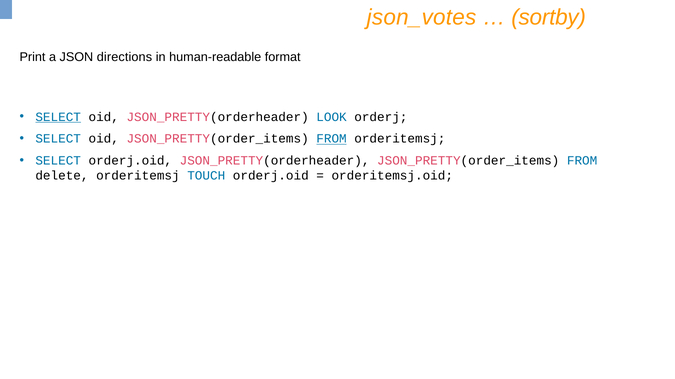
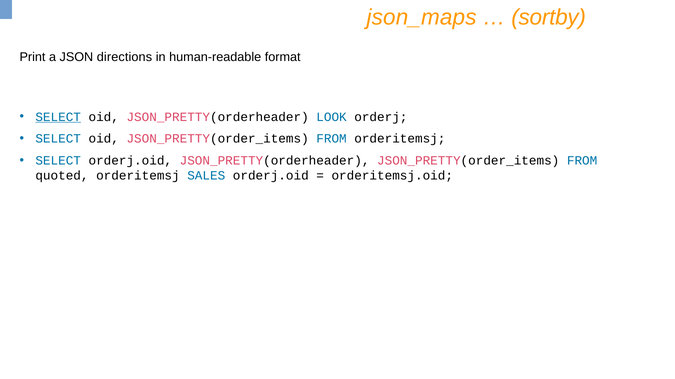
json_votes: json_votes -> json_maps
FROM at (332, 139) underline: present -> none
delete: delete -> quoted
TOUCH: TOUCH -> SALES
